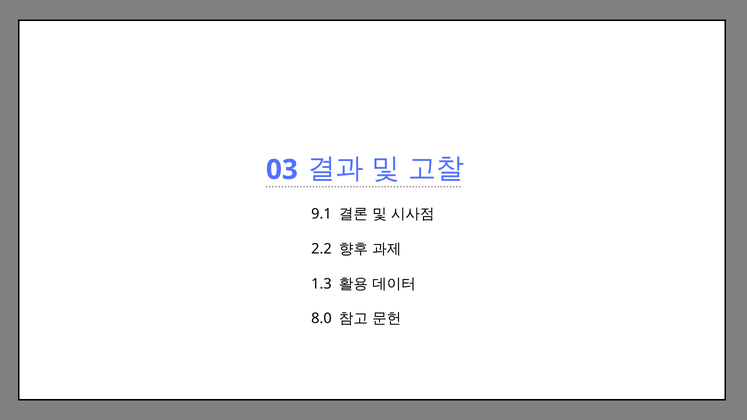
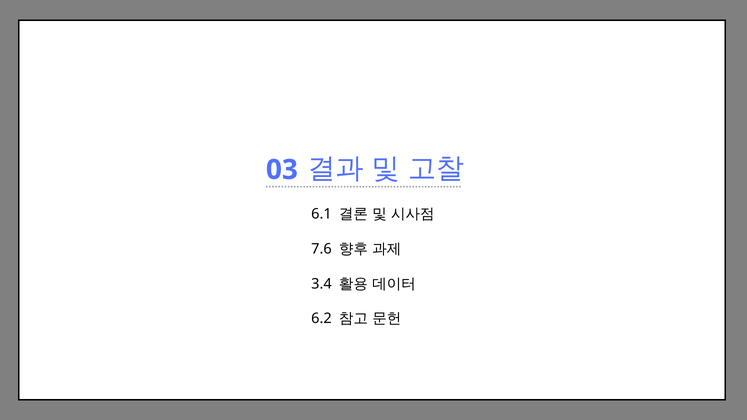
9.1: 9.1 -> 6.1
2.2: 2.2 -> 7.6
1.3: 1.3 -> 3.4
8.0: 8.0 -> 6.2
